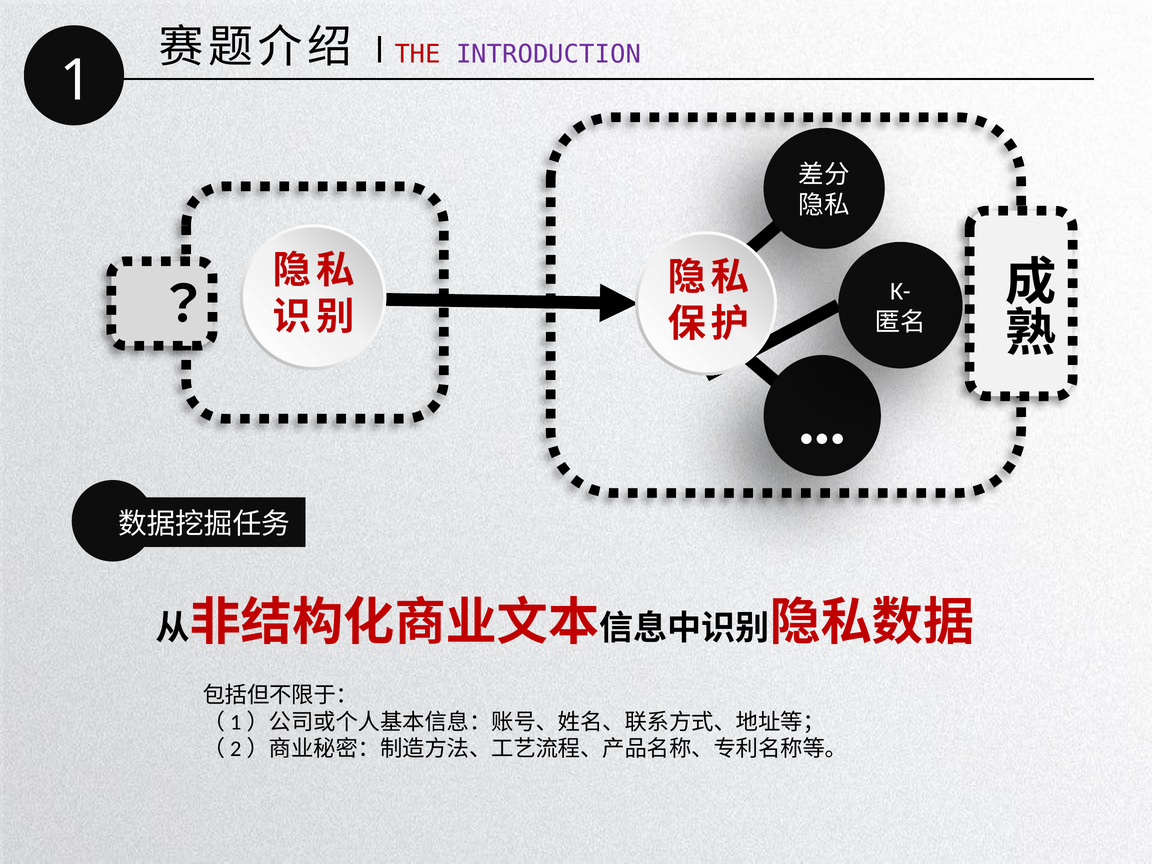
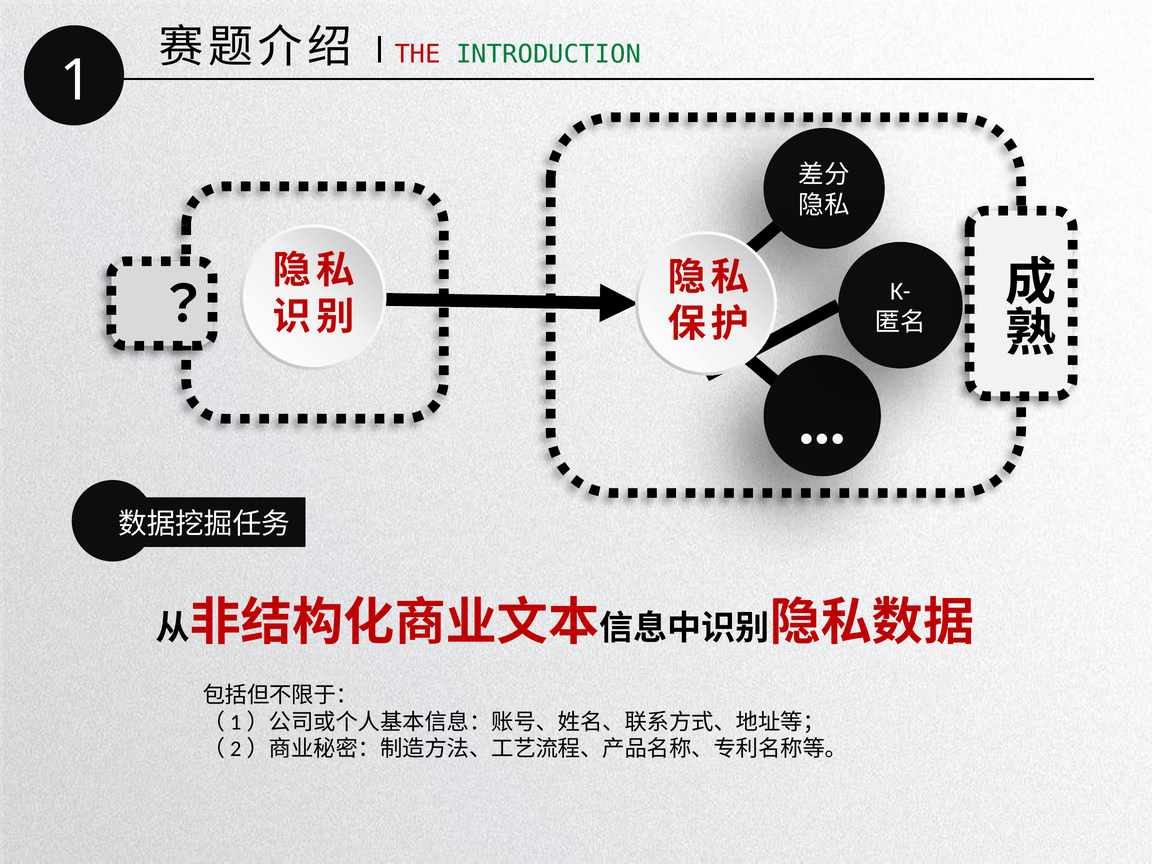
INTRODUCTION colour: purple -> green
